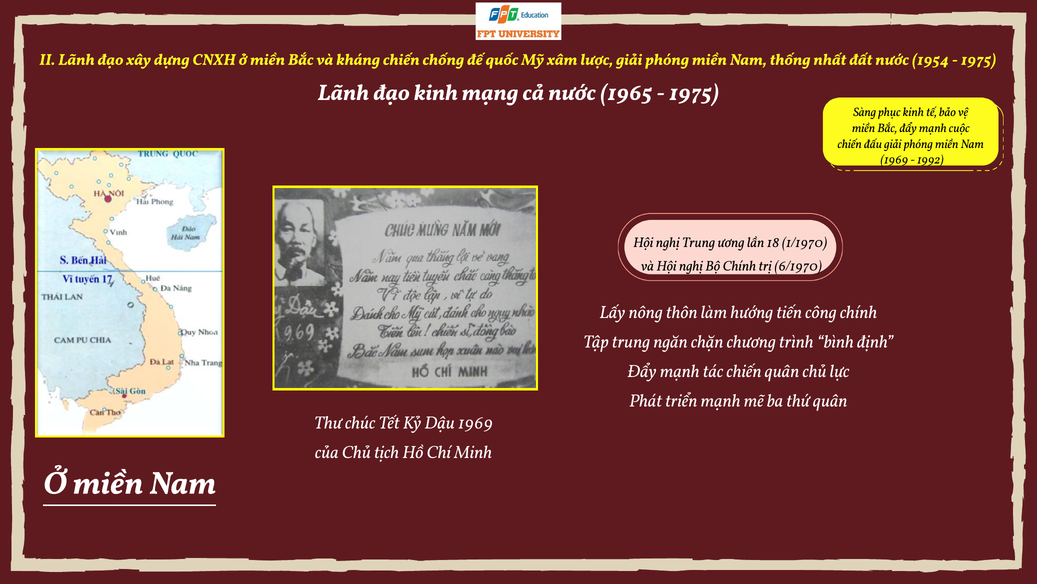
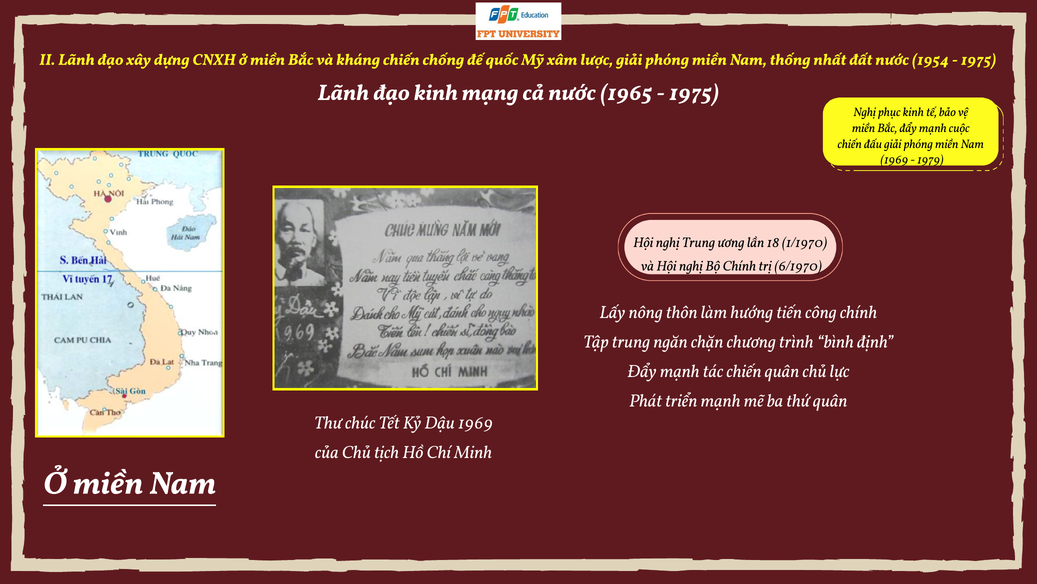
Sàng at (865, 112): Sàng -> Nghị
1992: 1992 -> 1979
